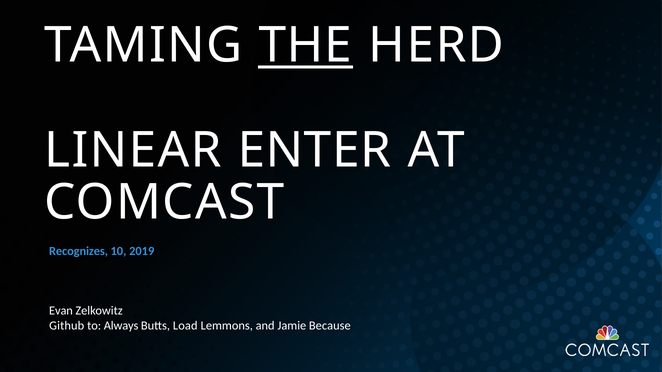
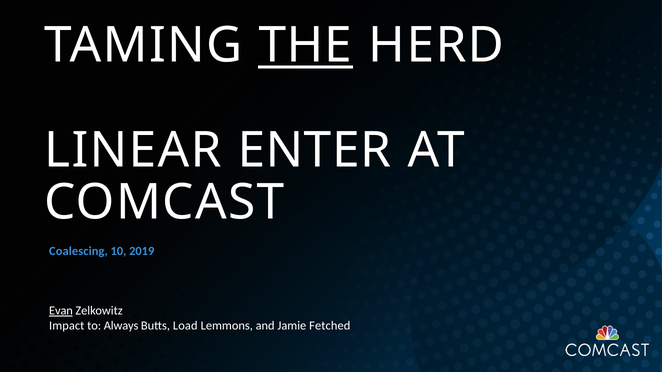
Recognizes: Recognizes -> Coalescing
Evan underline: none -> present
Github: Github -> Impact
Because: Because -> Fetched
